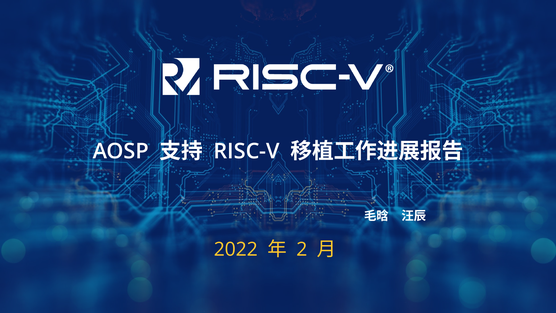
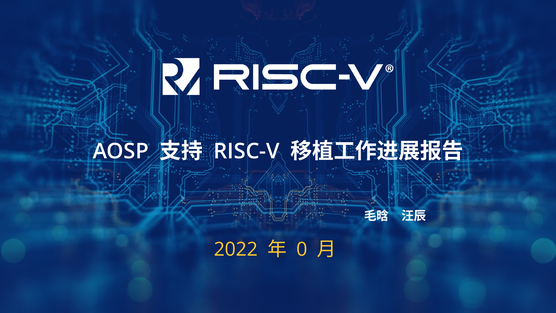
2: 2 -> 0
